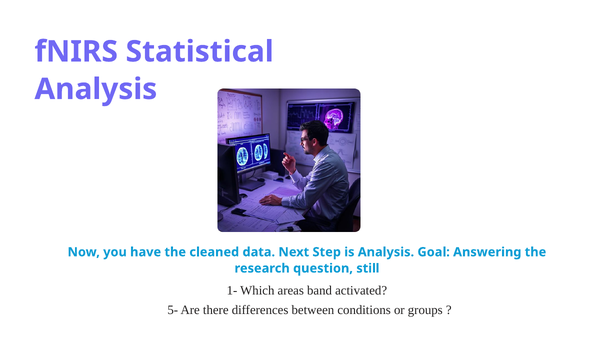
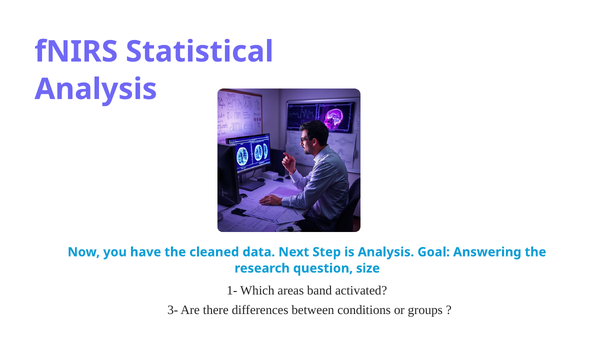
still: still -> size
5-: 5- -> 3-
